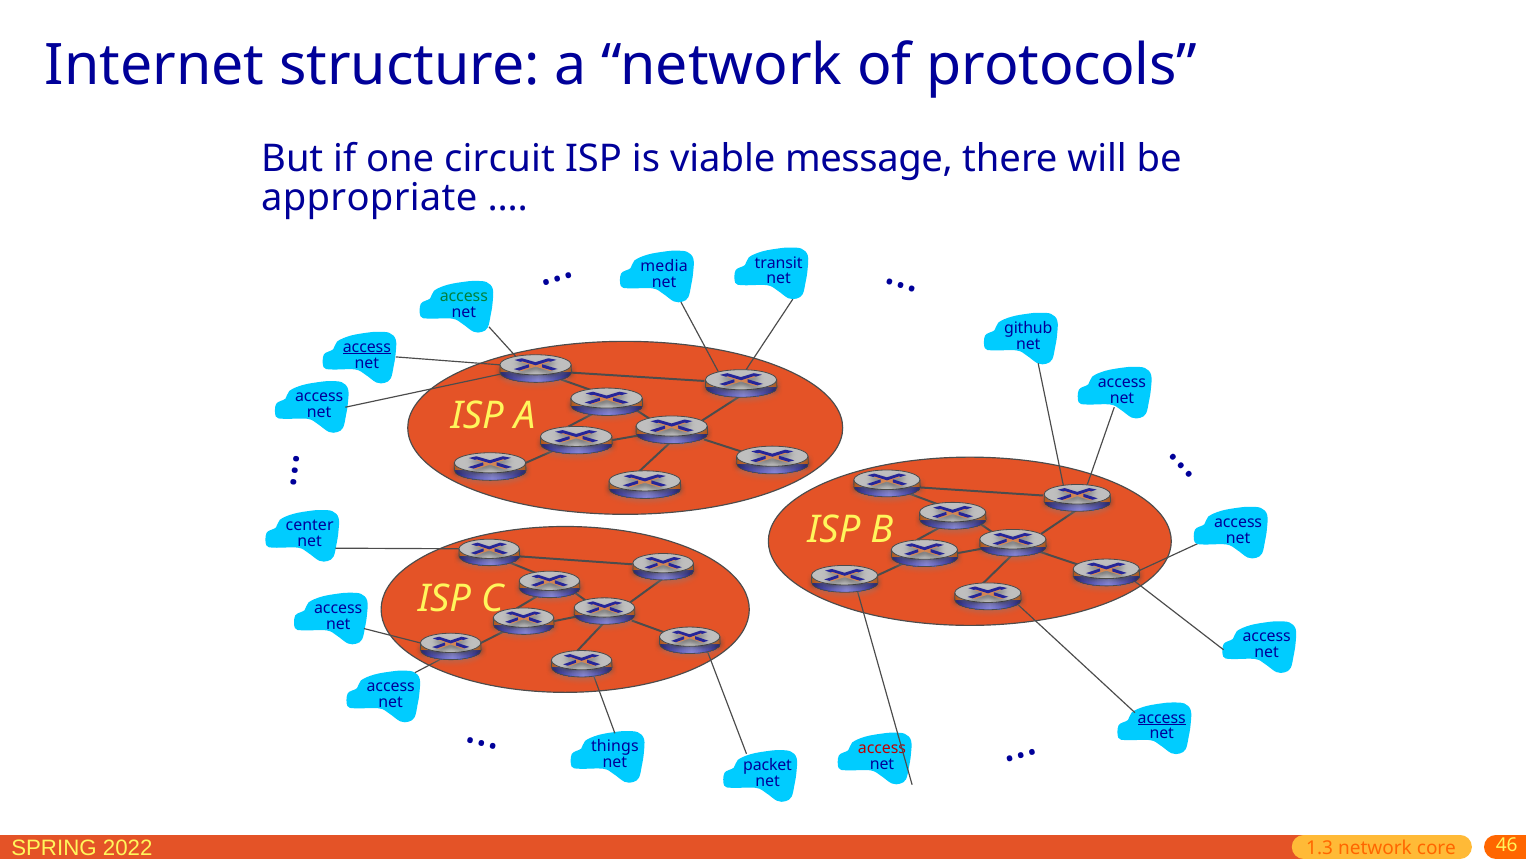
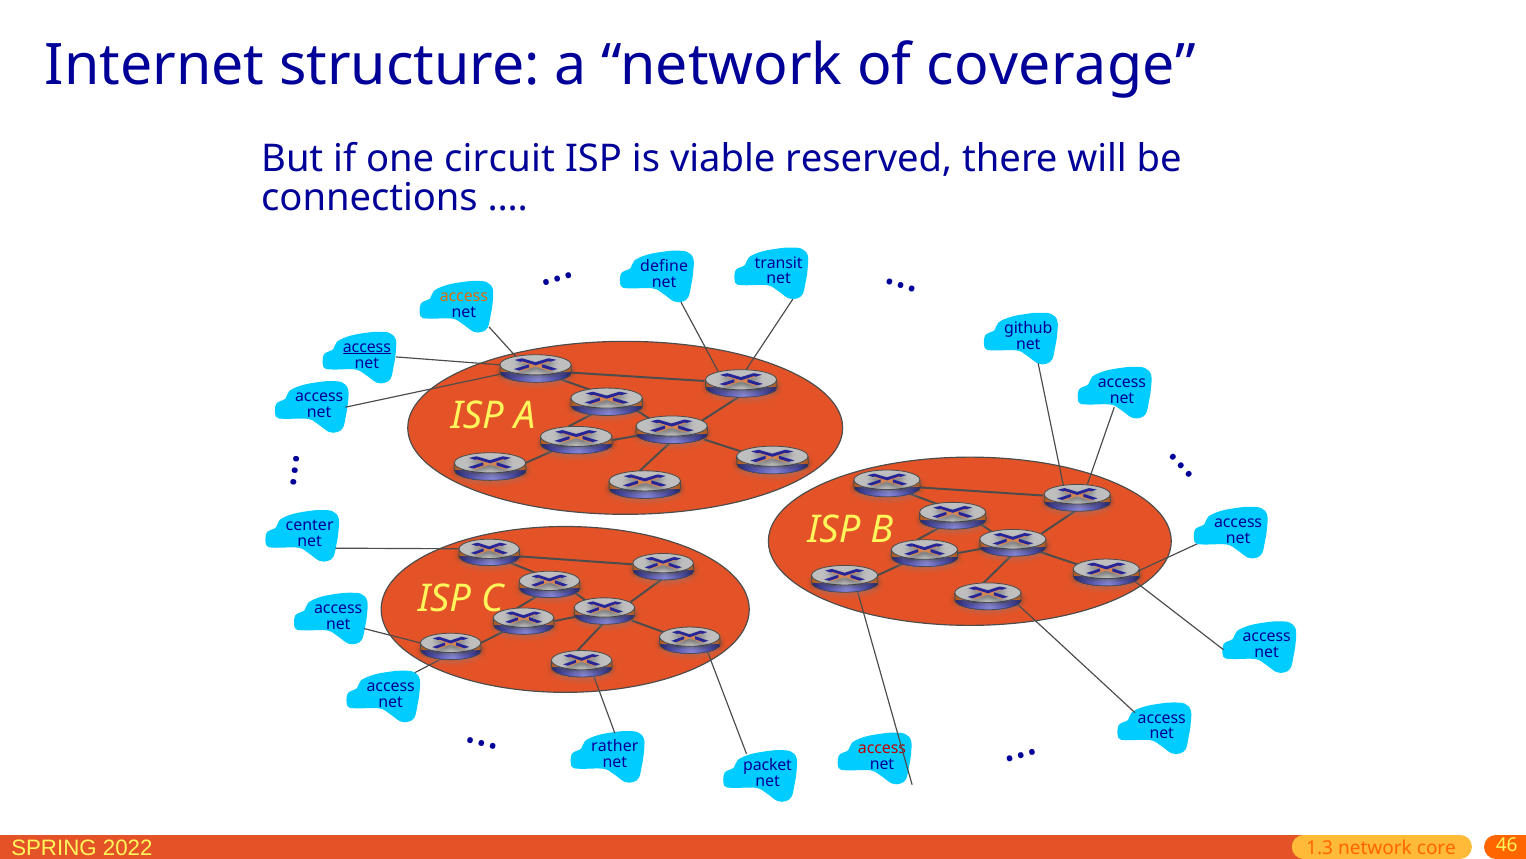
protocols: protocols -> coverage
message: message -> reserved
appropriate: appropriate -> connections
media: media -> define
access at (464, 296) colour: green -> orange
access at (1162, 717) underline: present -> none
things: things -> rather
